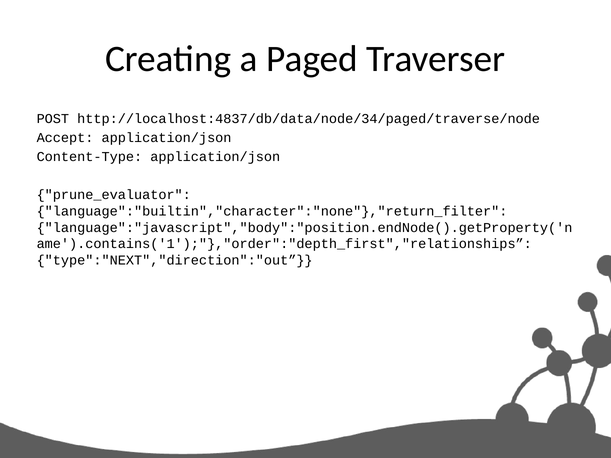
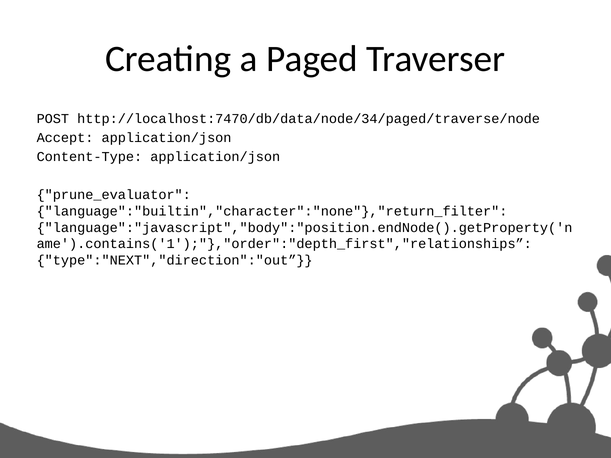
http://localhost:4837/db/data/node/34/paged/traverse/node: http://localhost:4837/db/data/node/34/paged/traverse/node -> http://localhost:7470/db/data/node/34/paged/traverse/node
